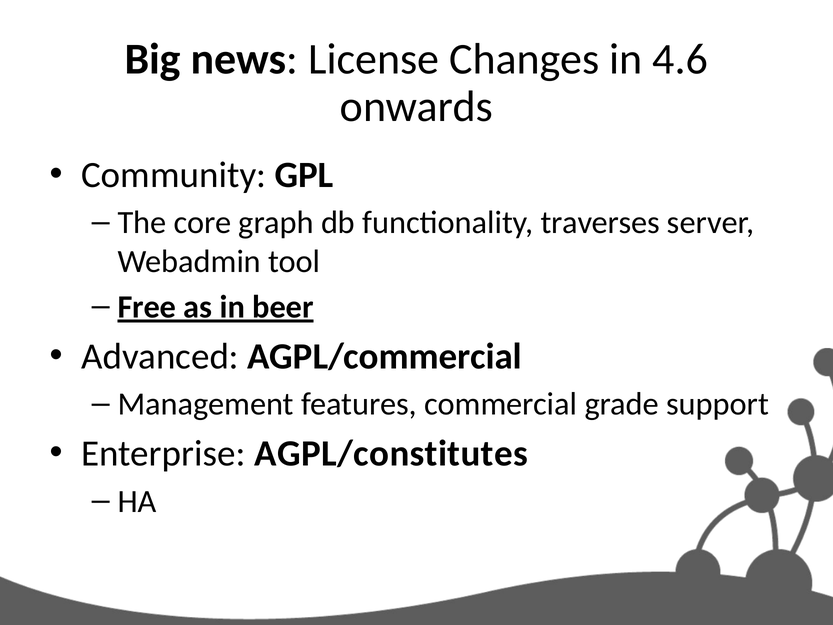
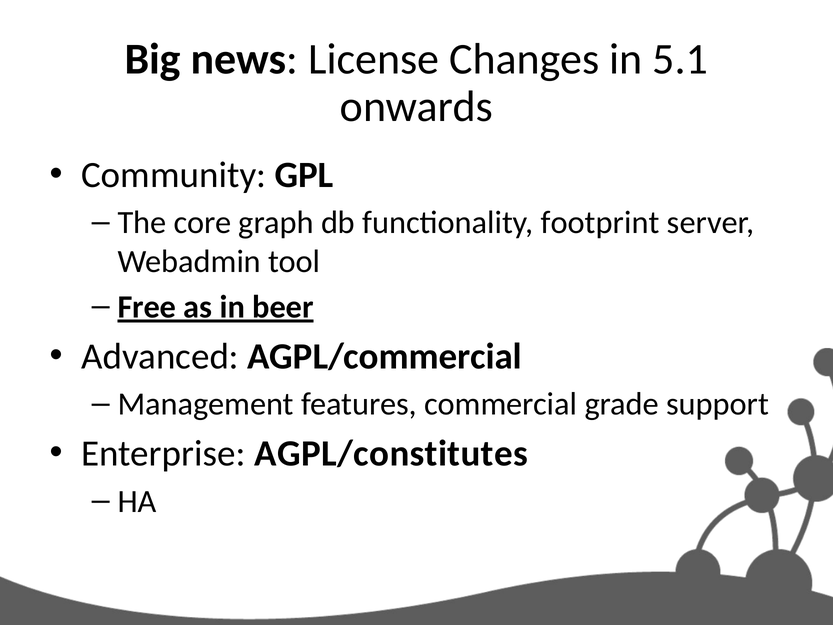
4.6: 4.6 -> 5.1
traverses: traverses -> footprint
